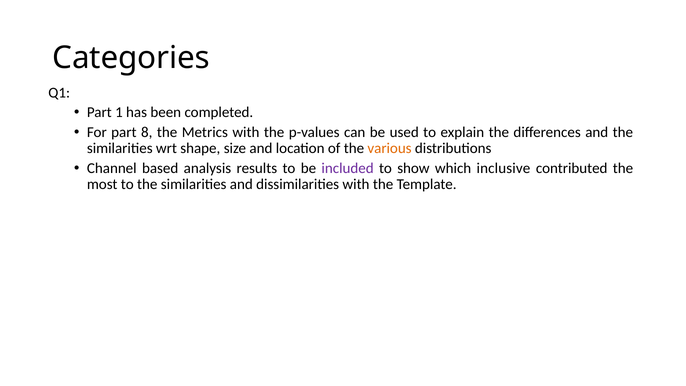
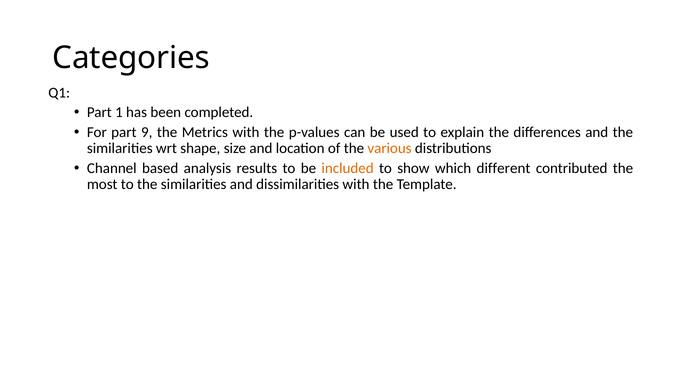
8: 8 -> 9
included colour: purple -> orange
inclusive: inclusive -> different
